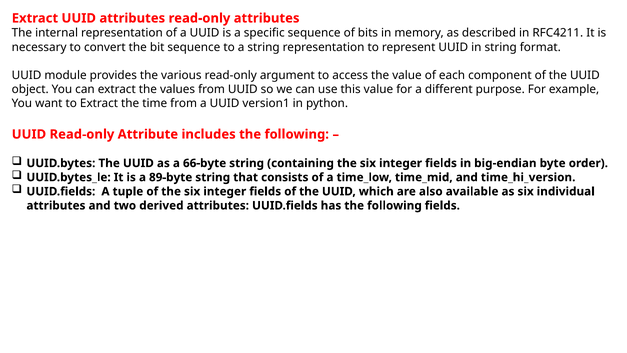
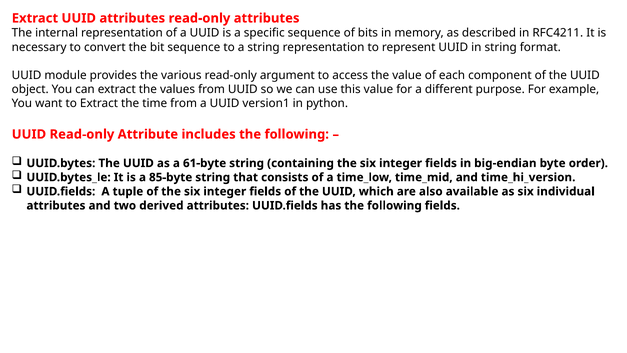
66-byte: 66-byte -> 61-byte
89-byte: 89-byte -> 85-byte
